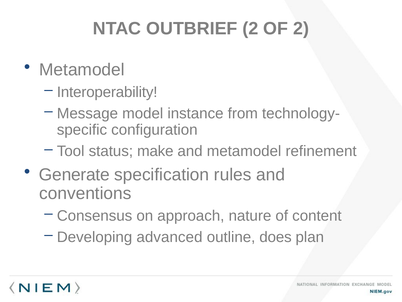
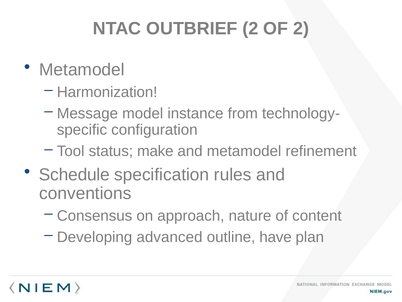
Interoperability: Interoperability -> Harmonization
Generate: Generate -> Schedule
does: does -> have
